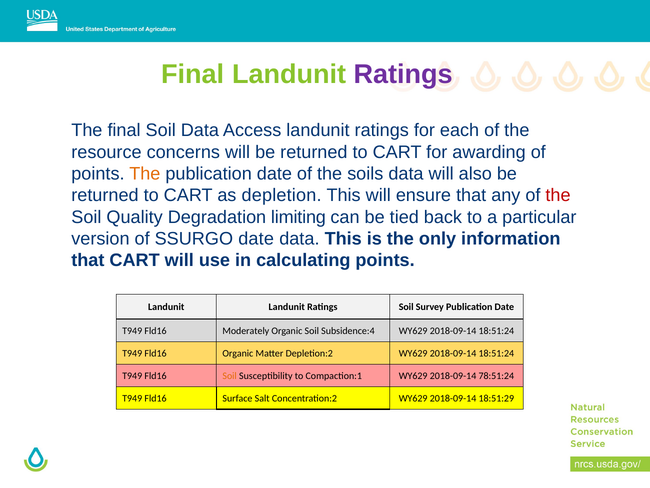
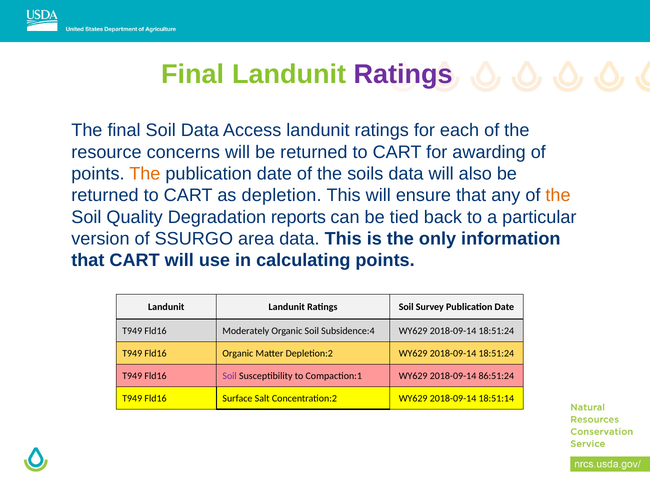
the at (558, 195) colour: red -> orange
limiting: limiting -> reports
SSURGO date: date -> area
Soil at (230, 375) colour: orange -> purple
78:51:24: 78:51:24 -> 86:51:24
18:51:29: 18:51:29 -> 18:51:14
